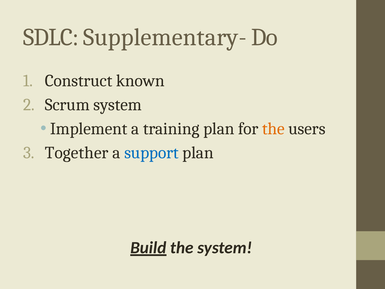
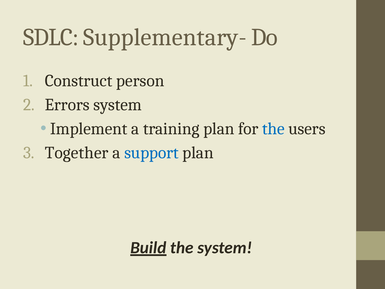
known: known -> person
Scrum: Scrum -> Errors
the at (273, 129) colour: orange -> blue
